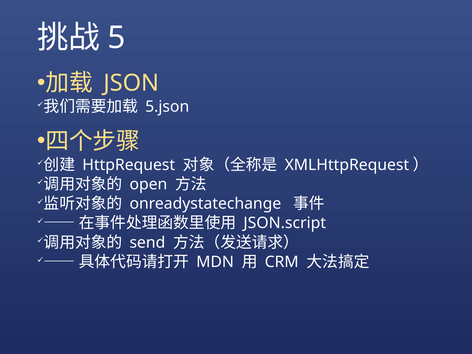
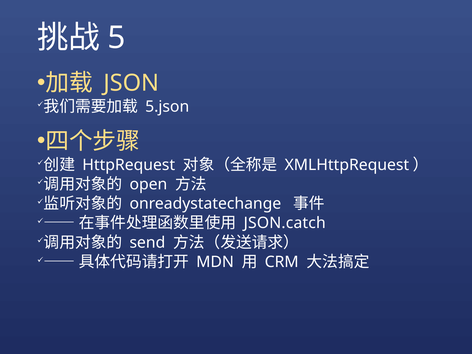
JSON.script: JSON.script -> JSON.catch
